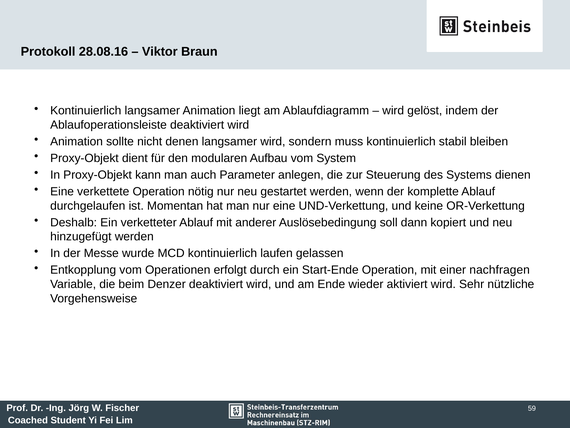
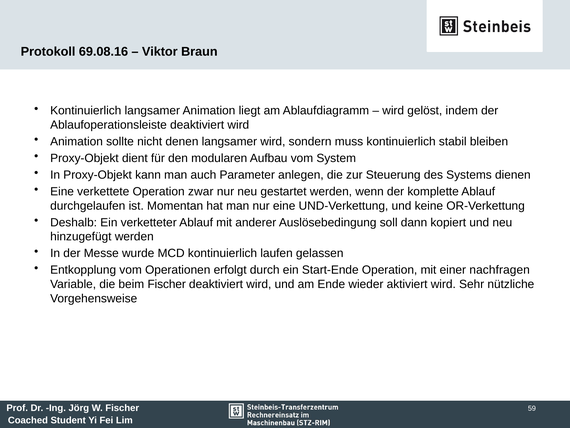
28.08.16: 28.08.16 -> 69.08.16
nötig: nötig -> zwar
beim Denzer: Denzer -> Fischer
